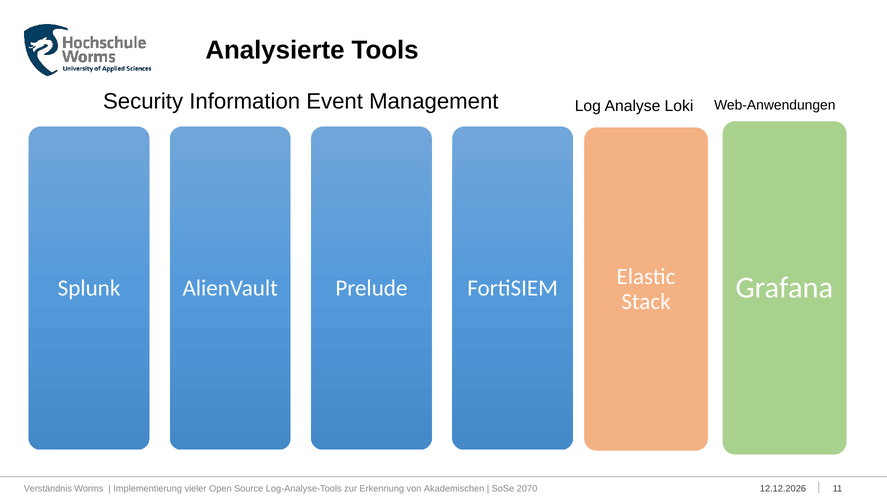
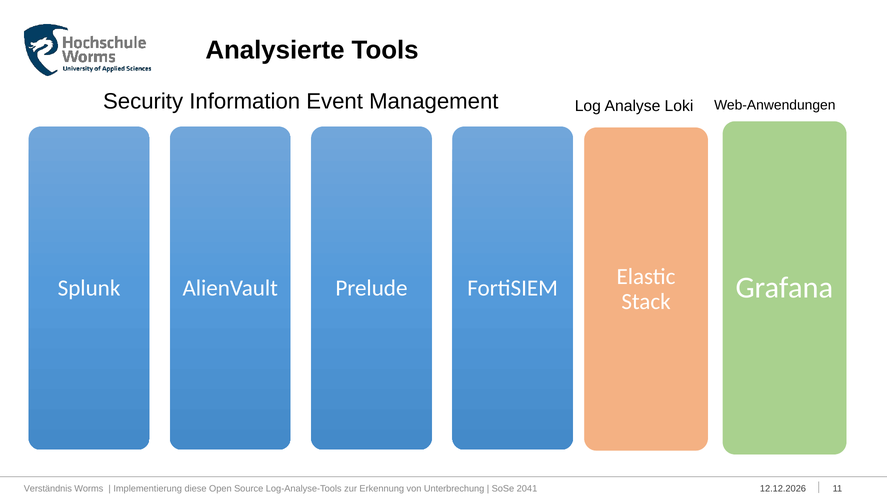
vieler: vieler -> diese
Akademischen: Akademischen -> Unterbrechung
2070: 2070 -> 2041
